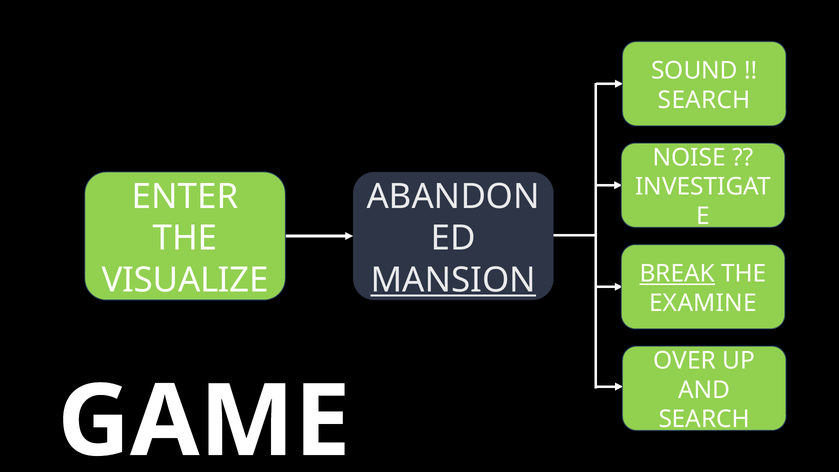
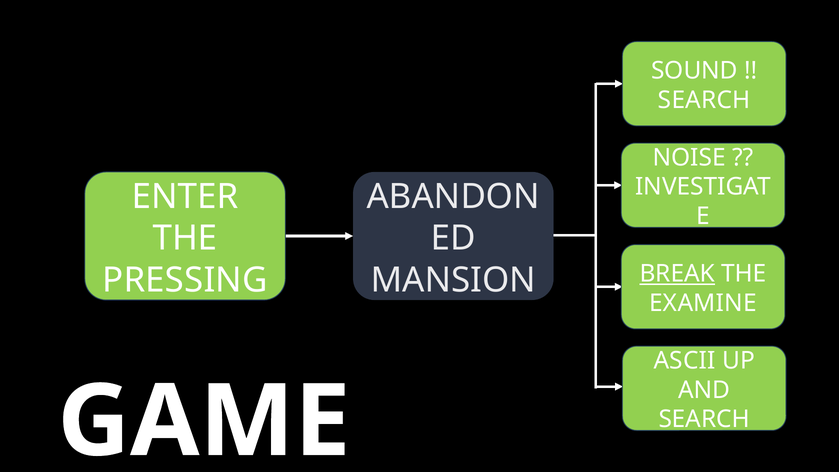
VISUALIZE: VISUALIZE -> PRESSING
MANSION underline: present -> none
OVER: OVER -> ASCII
